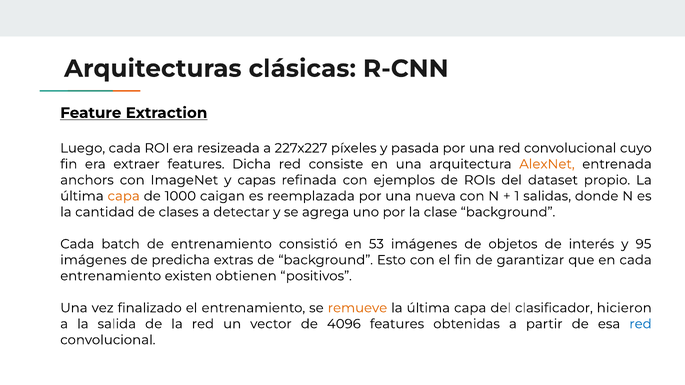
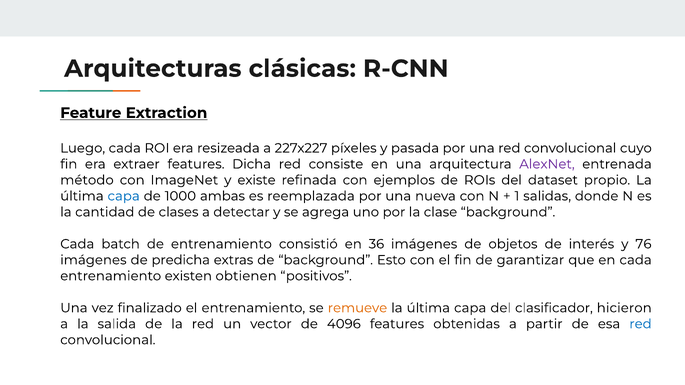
AlexNet colour: orange -> purple
anchors: anchors -> método
capas: capas -> existe
capa at (124, 196) colour: orange -> blue
caigan: caigan -> ambas
53: 53 -> 36
95: 95 -> 76
